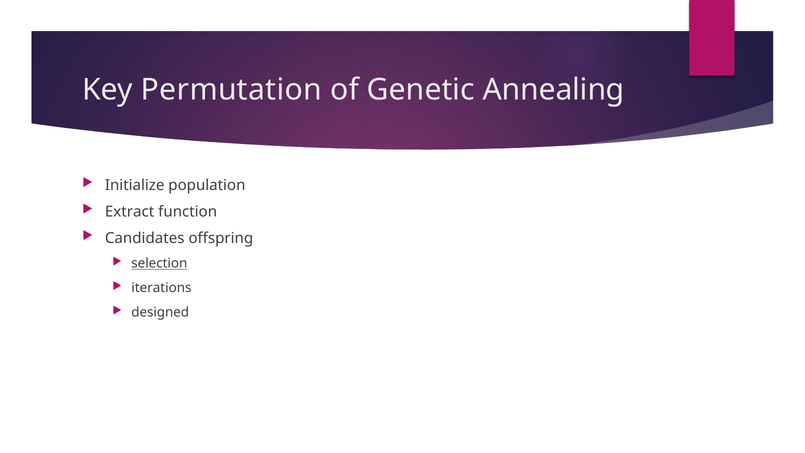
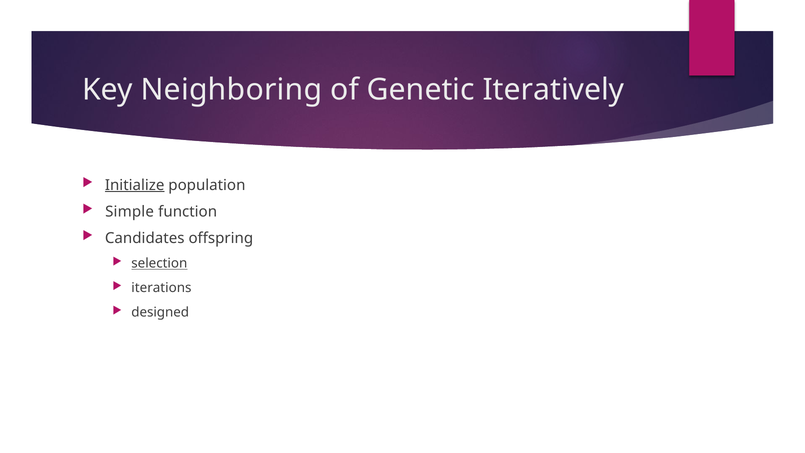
Permutation: Permutation -> Neighboring
Annealing: Annealing -> Iteratively
Initialize underline: none -> present
Extract: Extract -> Simple
